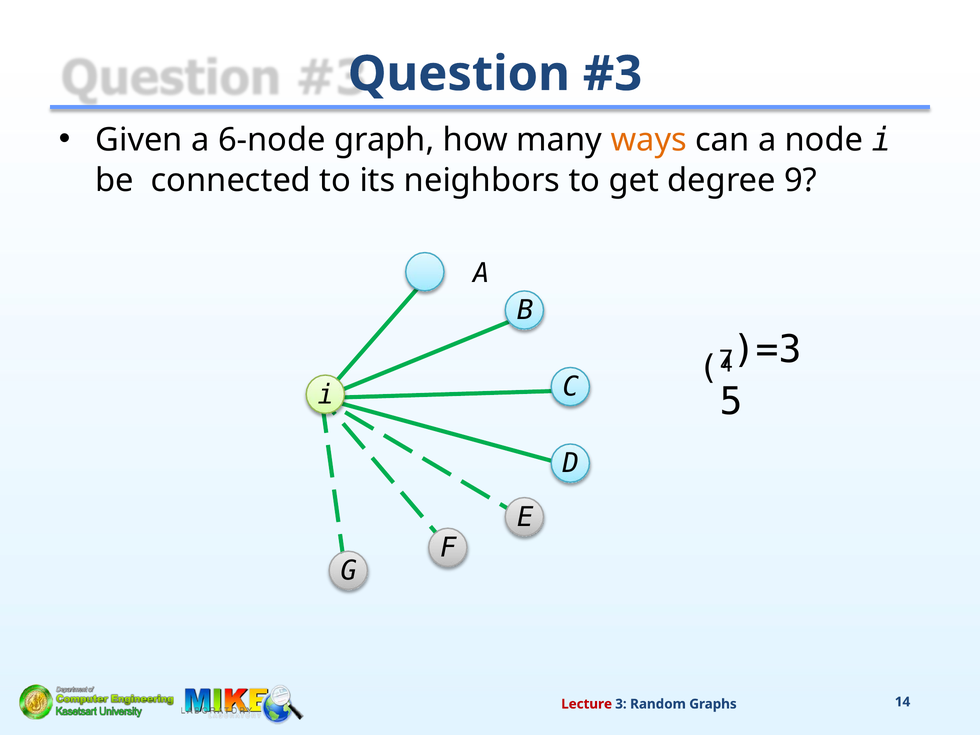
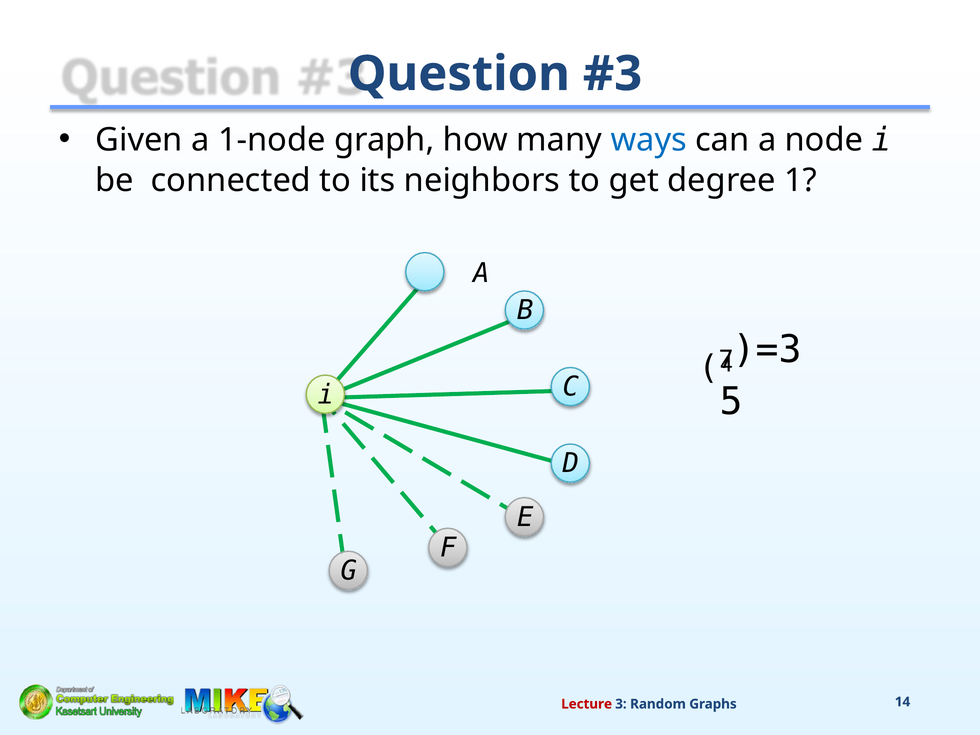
6-node: 6-node -> 1-node
ways colour: orange -> blue
9: 9 -> 1
